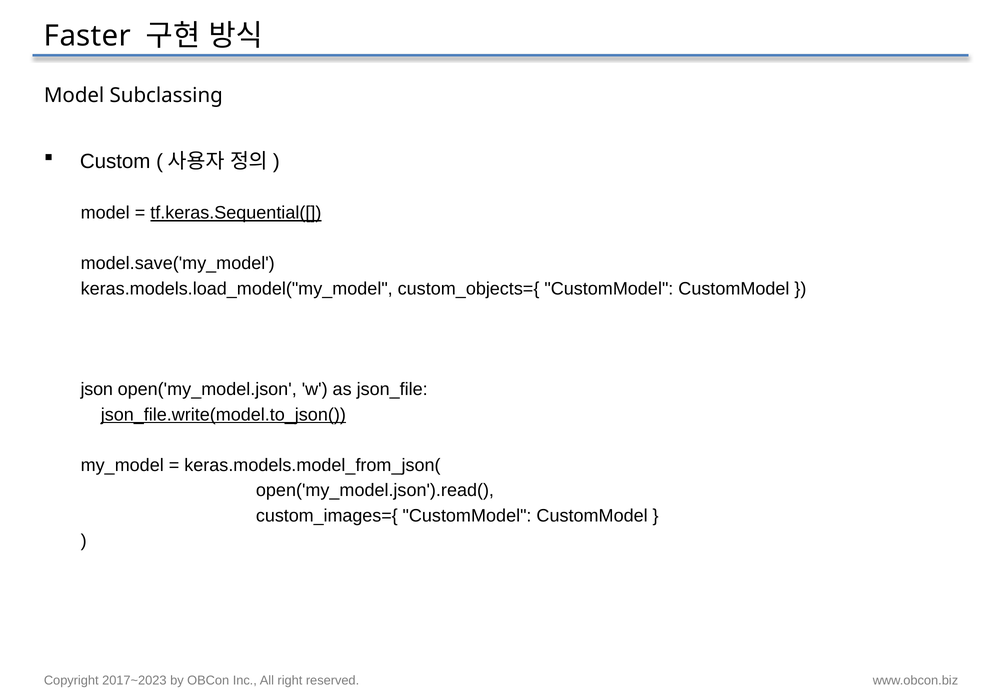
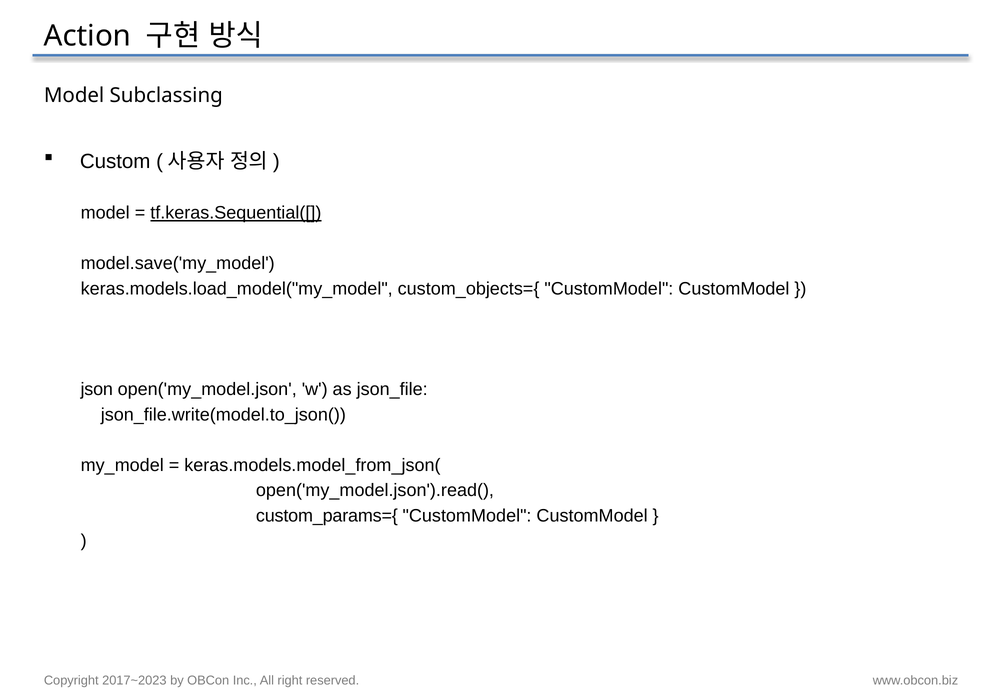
Faster: Faster -> Action
json_file.write(model.to_json( underline: present -> none
custom_images={: custom_images={ -> custom_params={
